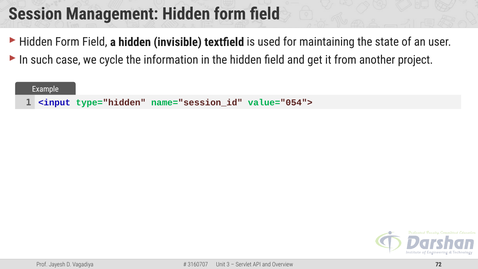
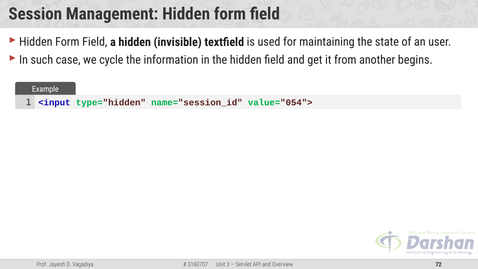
project: project -> begins
